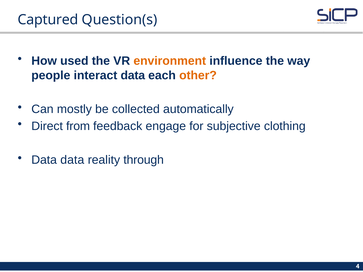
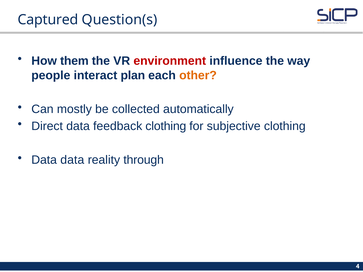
used: used -> them
environment colour: orange -> red
interact data: data -> plan
Direct from: from -> data
feedback engage: engage -> clothing
